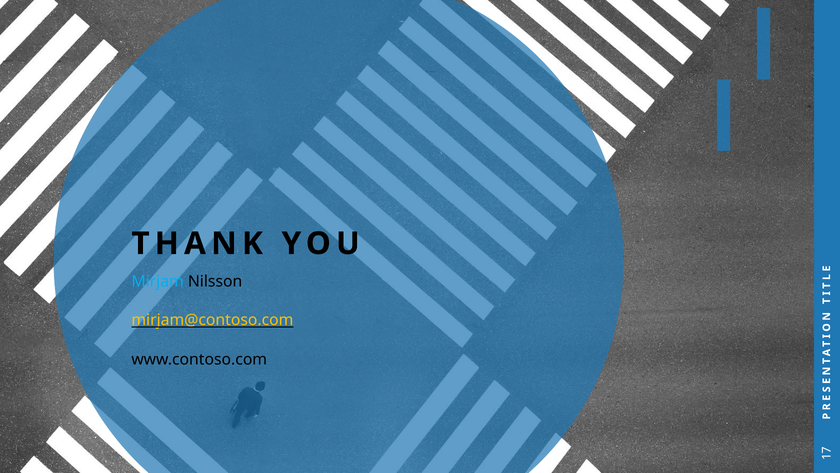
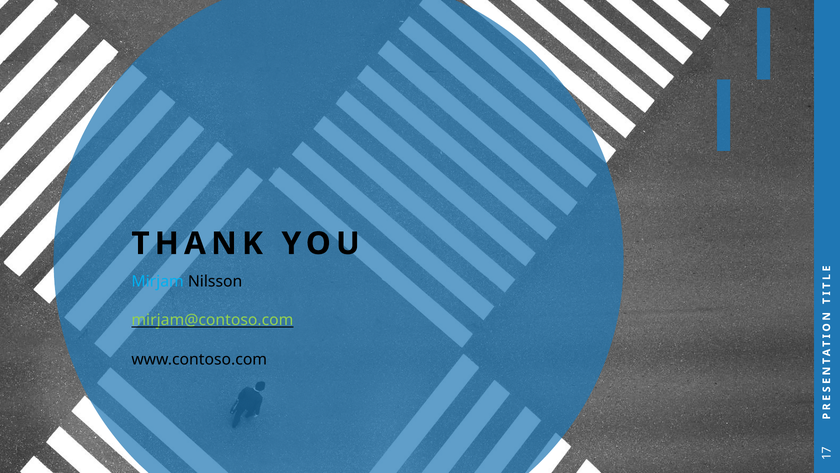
mirjam@contoso.com colour: yellow -> light green
